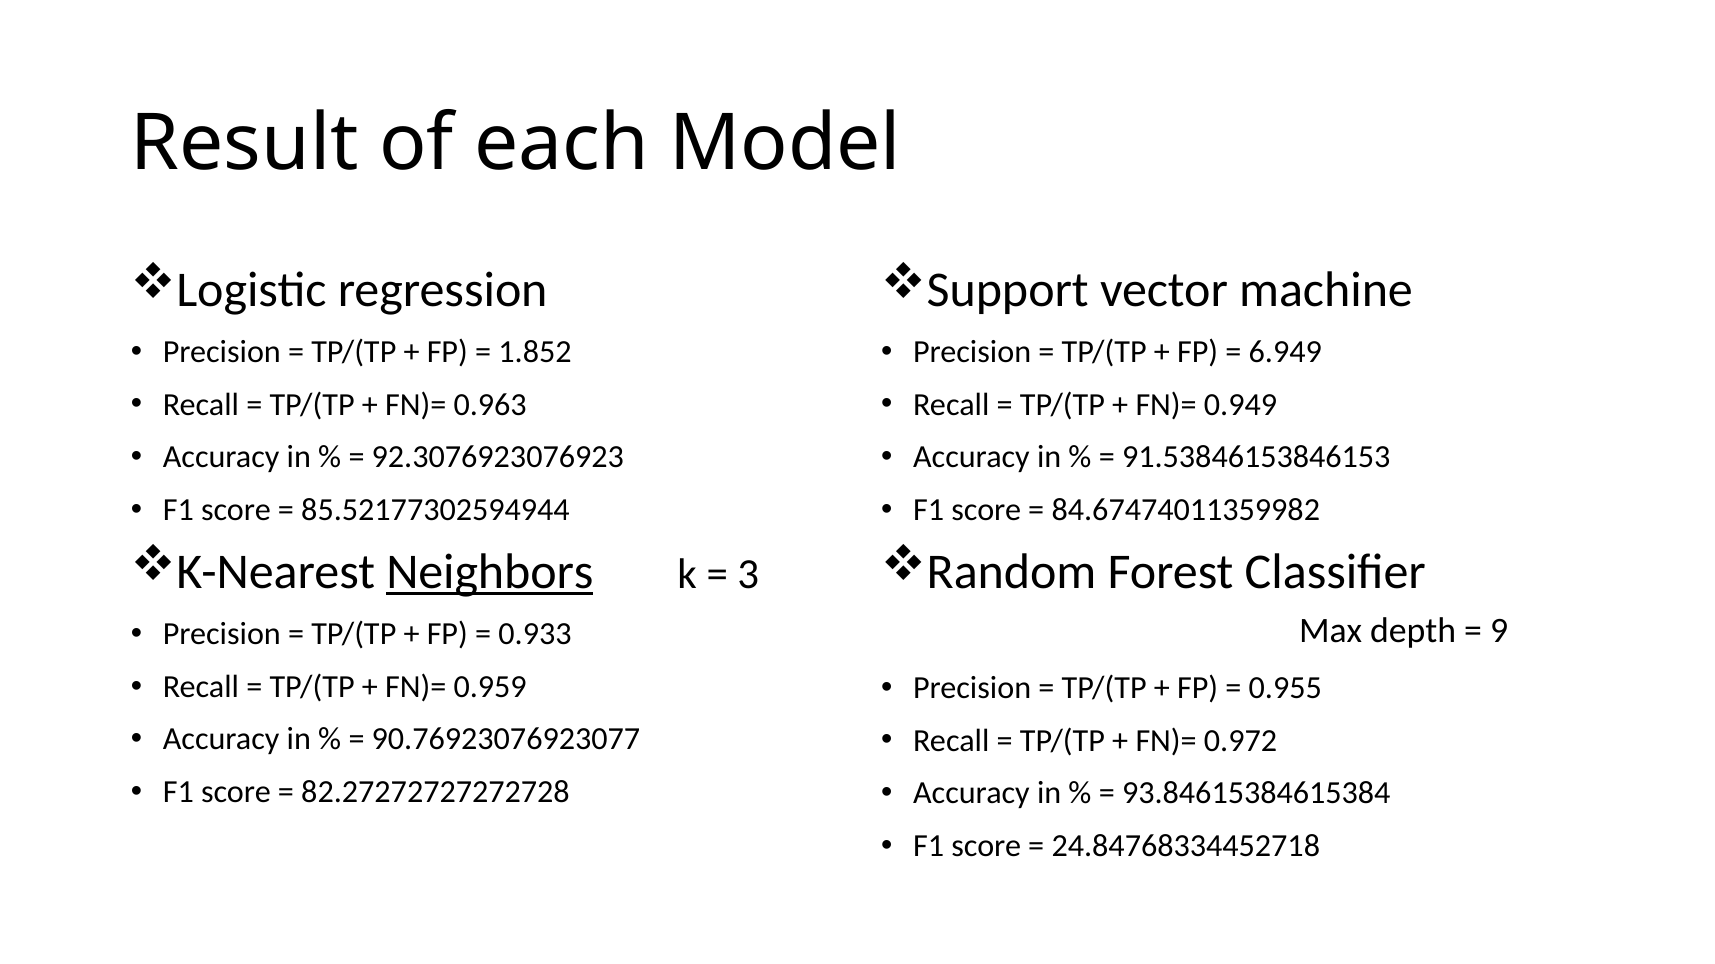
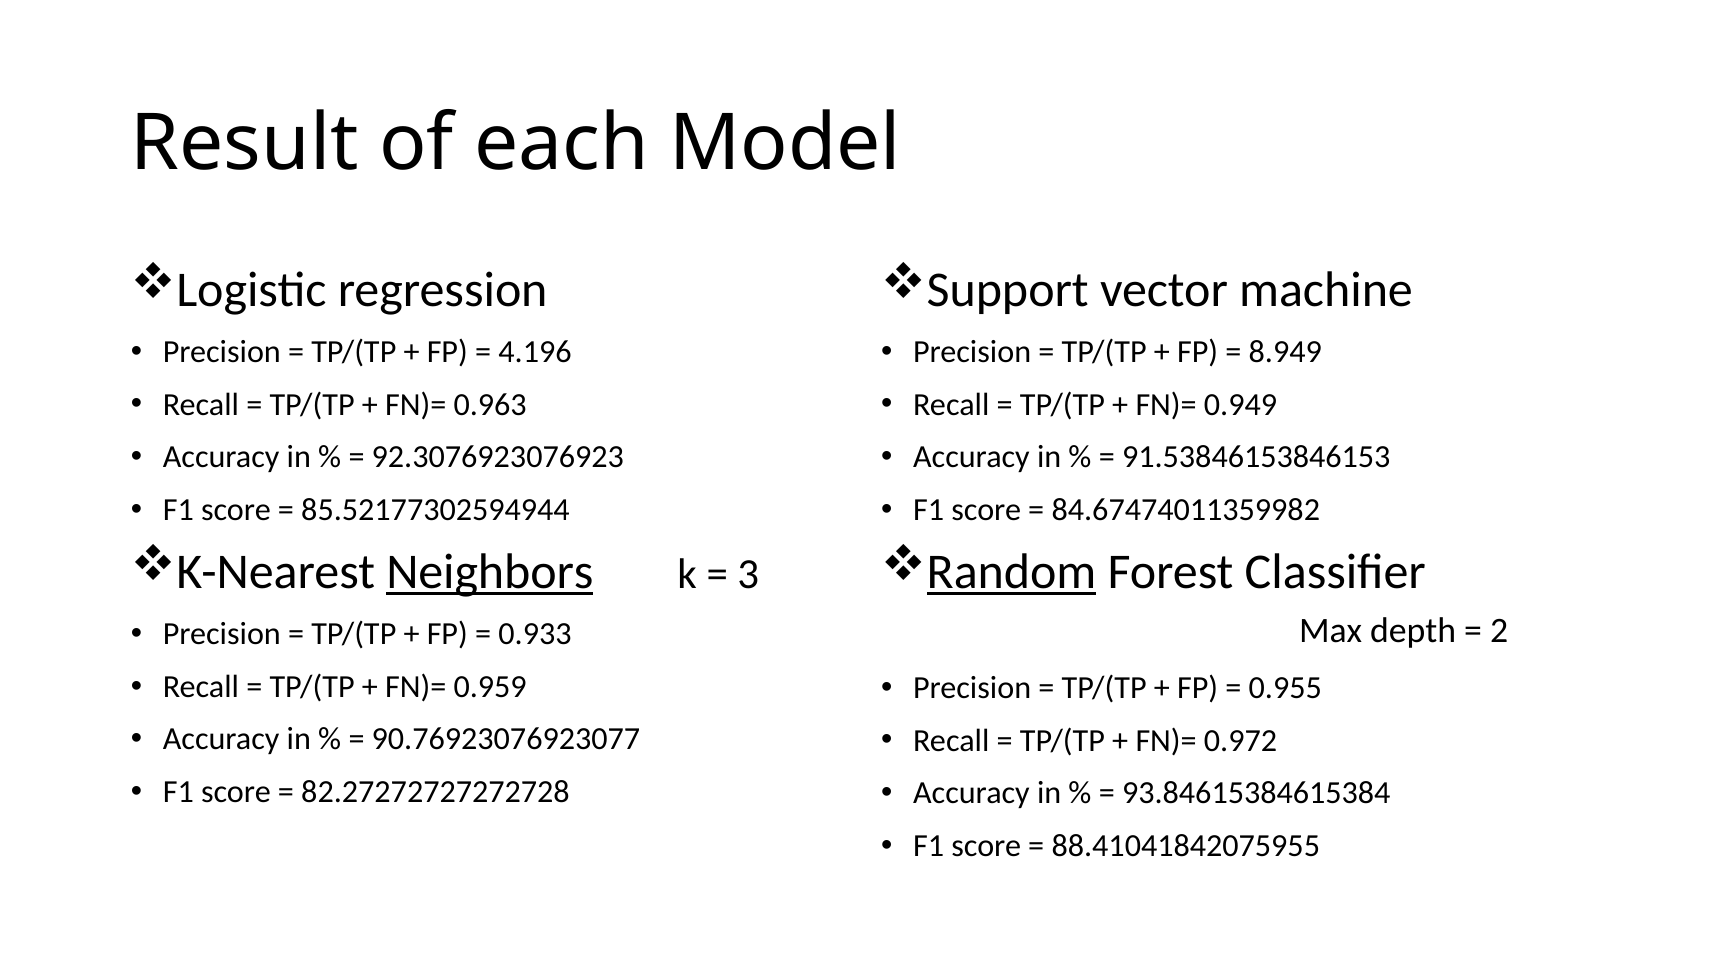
1.852: 1.852 -> 4.196
6.949: 6.949 -> 8.949
Random underline: none -> present
9: 9 -> 2
24.84768334452718: 24.84768334452718 -> 88.41041842075955
